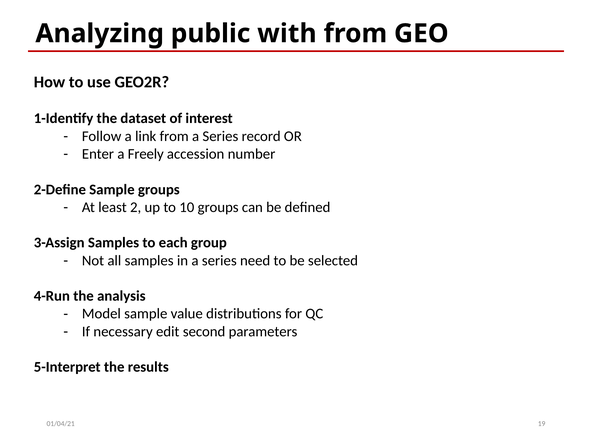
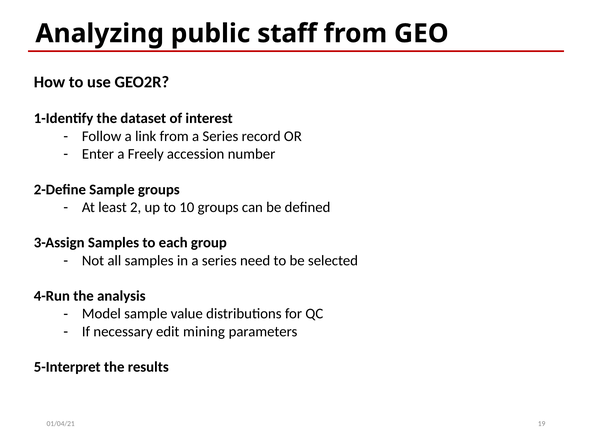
with: with -> staff
second: second -> mining
